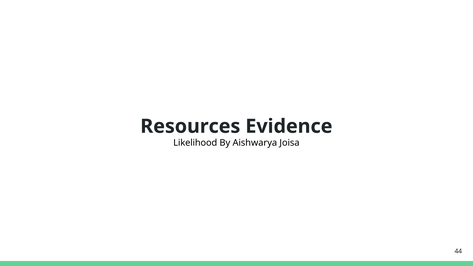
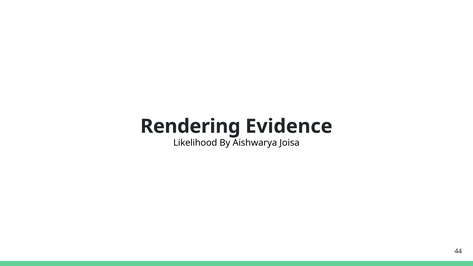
Resources: Resources -> Rendering
